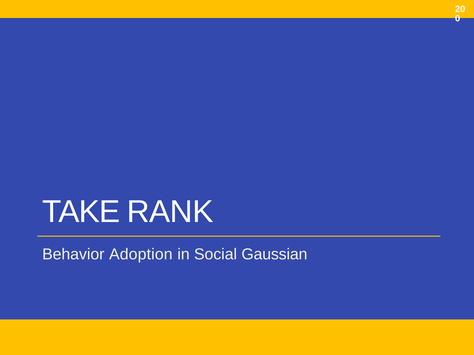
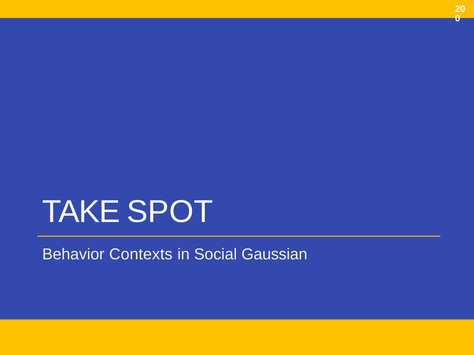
RANK: RANK -> SPOT
Adoption: Adoption -> Contexts
